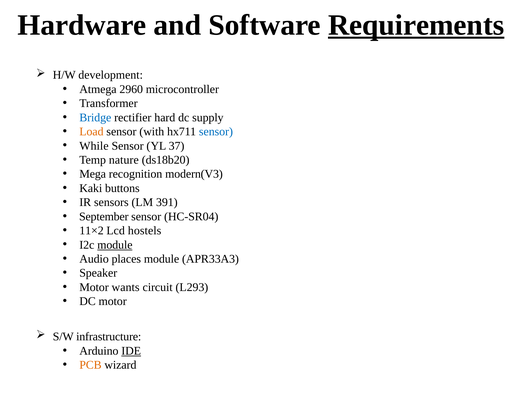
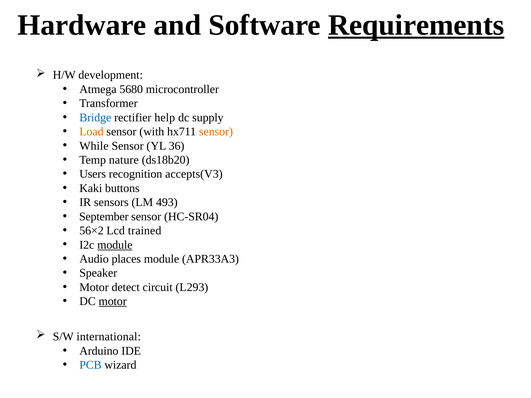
2960: 2960 -> 5680
hard: hard -> help
sensor at (216, 132) colour: blue -> orange
37: 37 -> 36
Mega: Mega -> Users
modern(V3: modern(V3 -> accepts(V3
391: 391 -> 493
11×2: 11×2 -> 56×2
hostels: hostels -> trained
wants: wants -> detect
motor at (113, 302) underline: none -> present
infrastructure: infrastructure -> international
IDE underline: present -> none
PCB colour: orange -> blue
